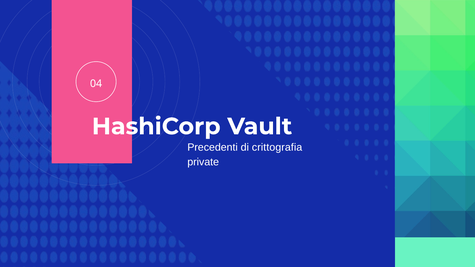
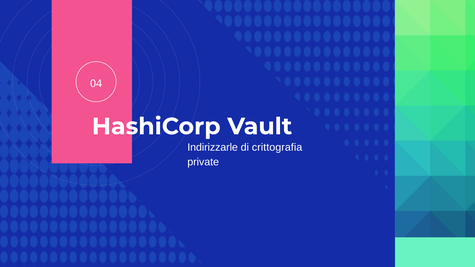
Precedenti: Precedenti -> Indirizzarle
